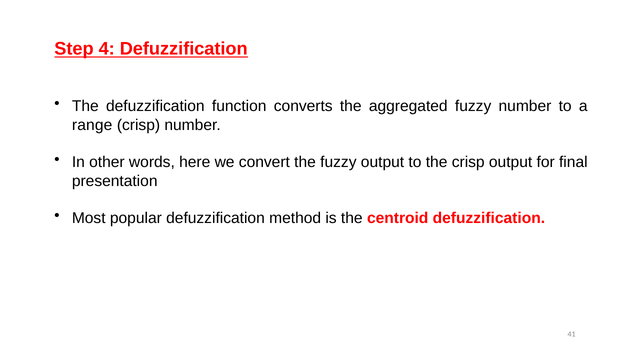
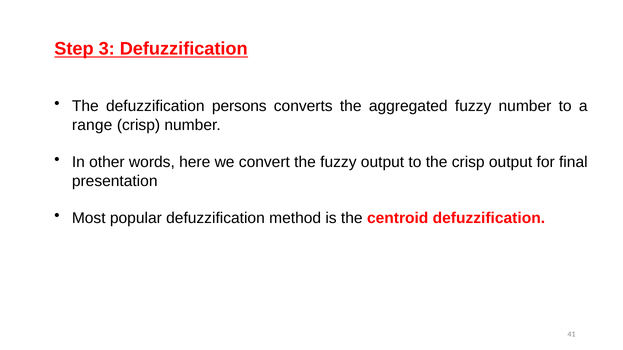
4: 4 -> 3
function: function -> persons
